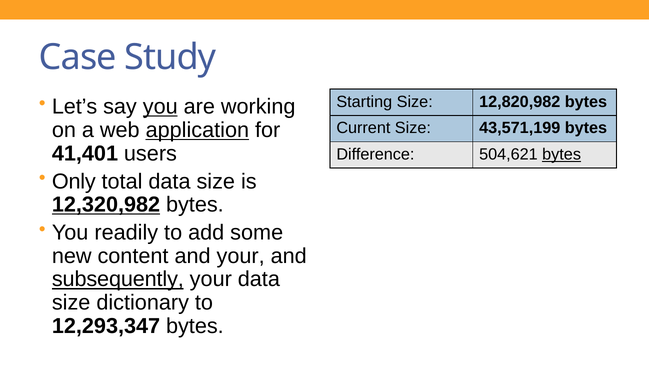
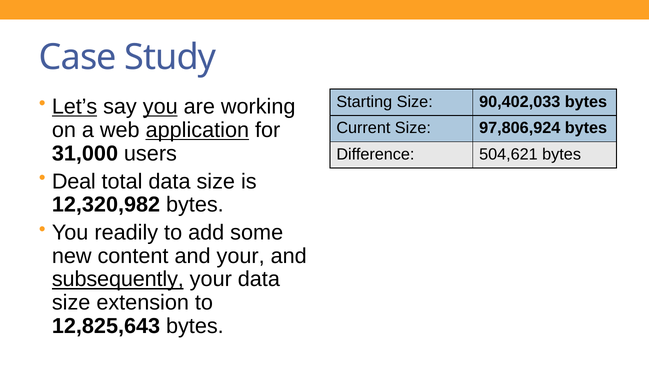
12,820,982: 12,820,982 -> 90,402,033
Let’s underline: none -> present
43,571,199: 43,571,199 -> 97,806,924
41,401: 41,401 -> 31,000
bytes at (562, 154) underline: present -> none
Only: Only -> Deal
12,320,982 underline: present -> none
dictionary: dictionary -> extension
12,293,347: 12,293,347 -> 12,825,643
